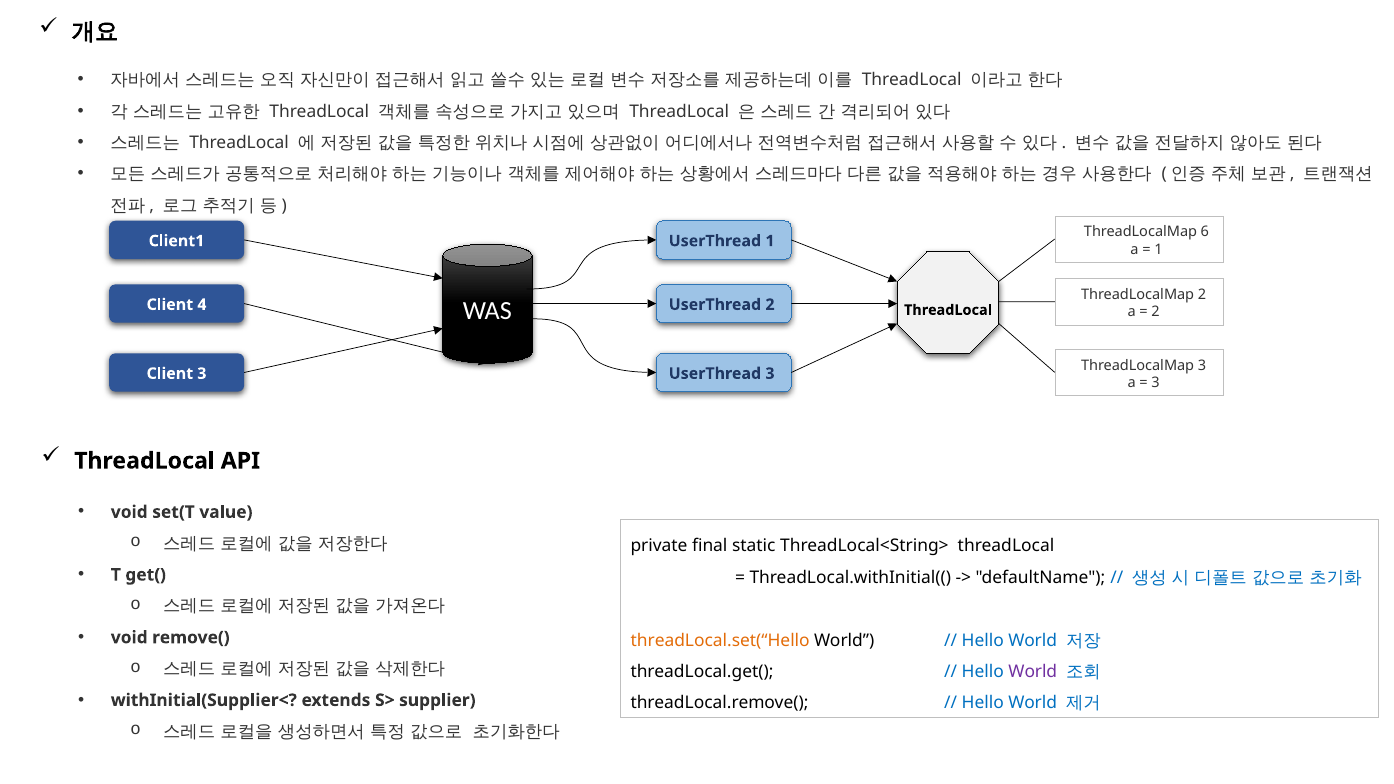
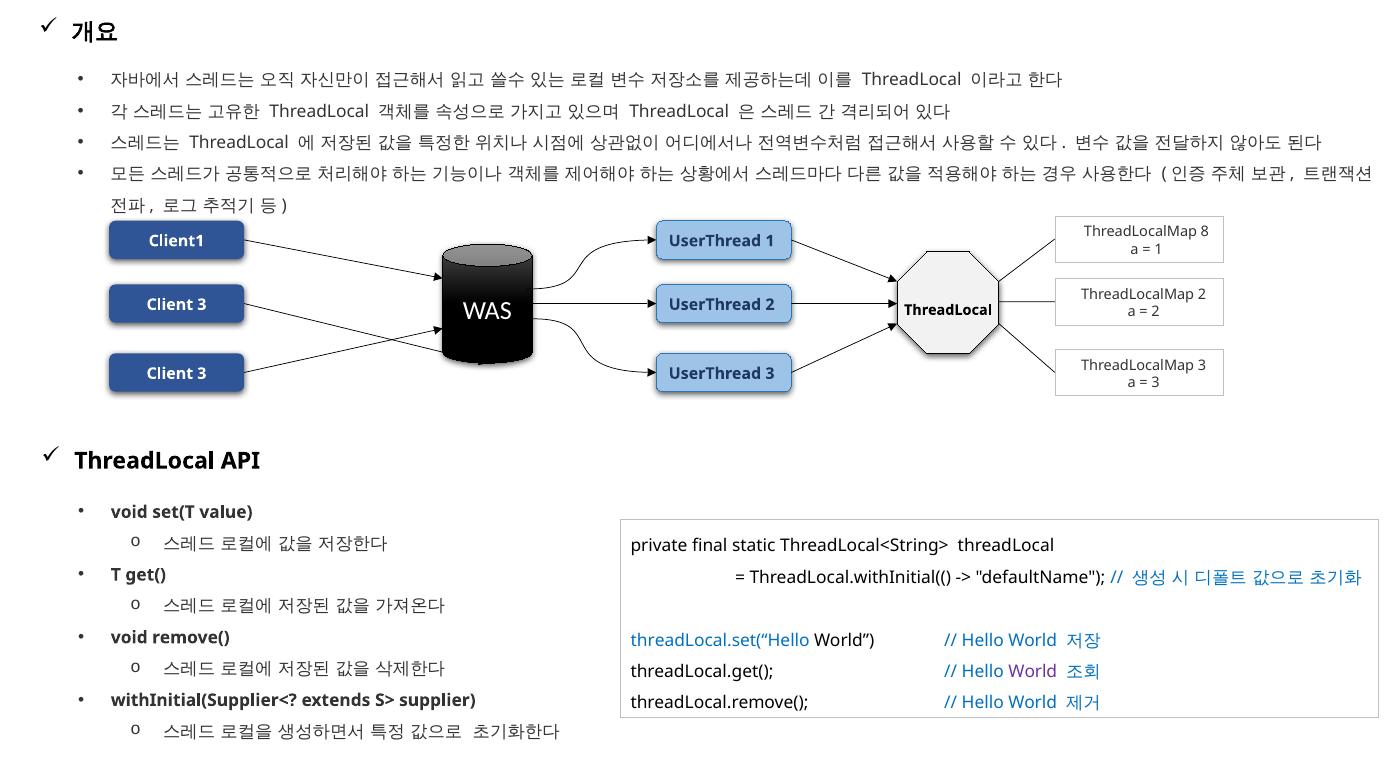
6: 6 -> 8
4 at (202, 305): 4 -> 3
threadLocal.set(“Hello colour: orange -> blue
